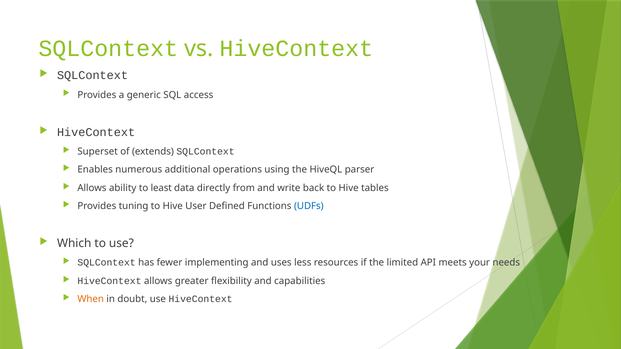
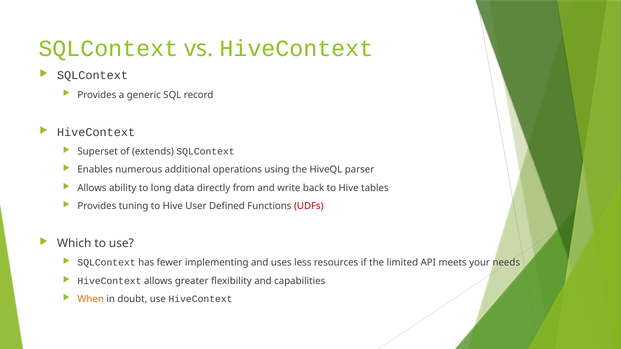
access: access -> record
least: least -> long
UDFs colour: blue -> red
